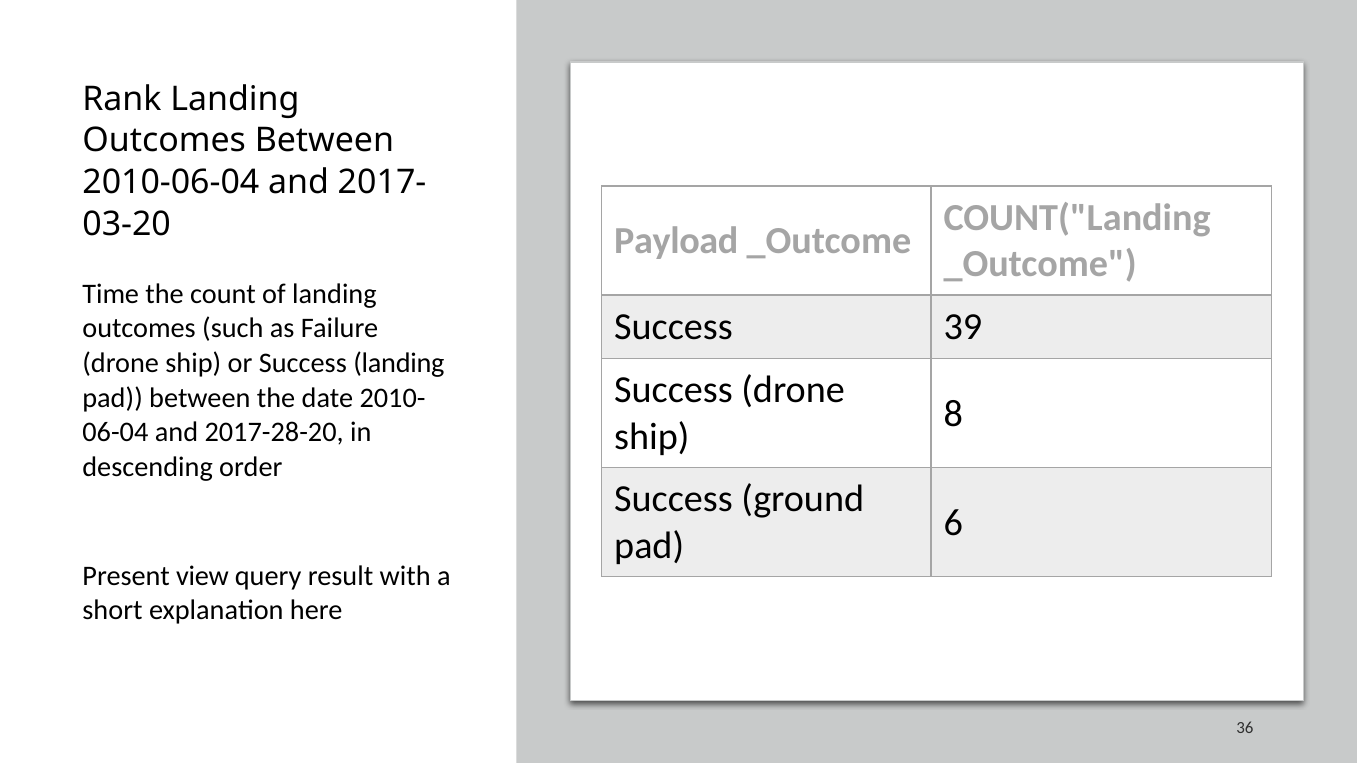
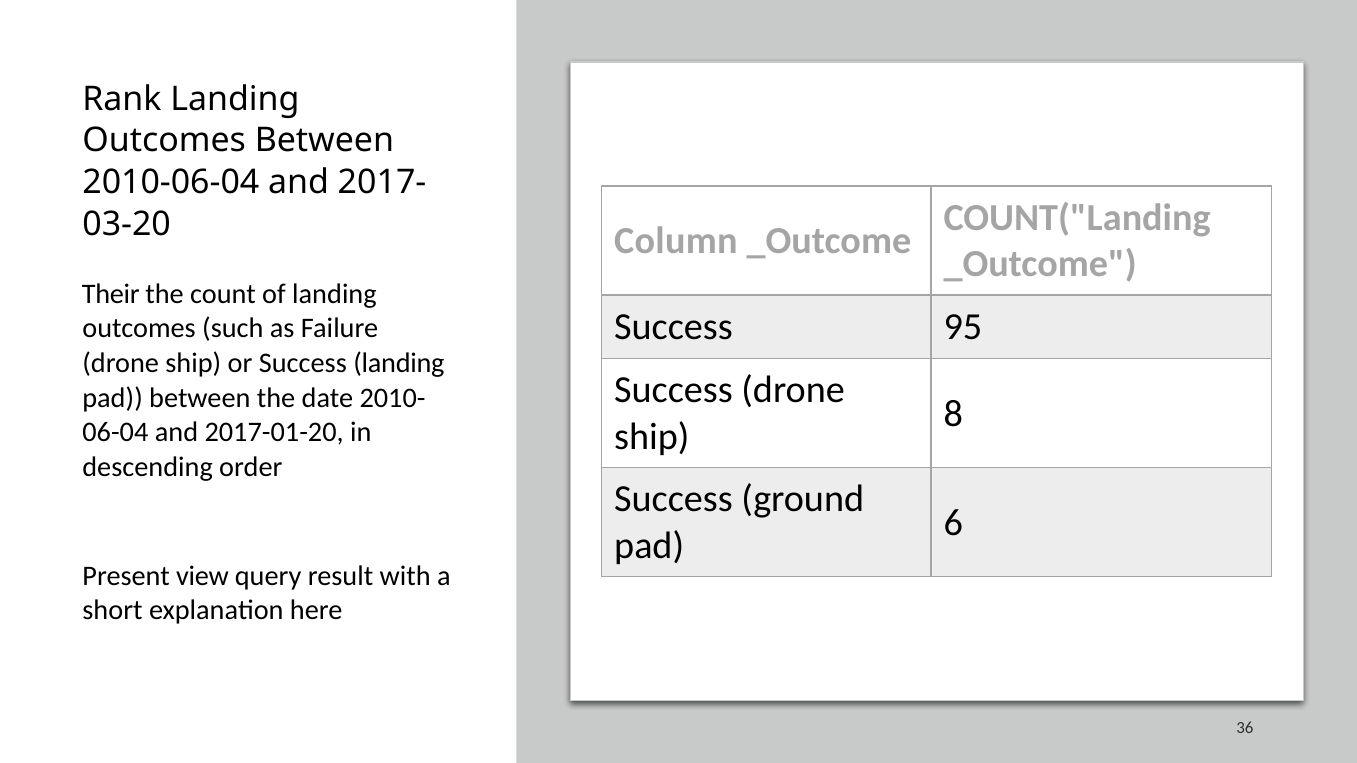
Payload: Payload -> Column
Time: Time -> Their
39: 39 -> 95
2017-28-20: 2017-28-20 -> 2017-01-20
